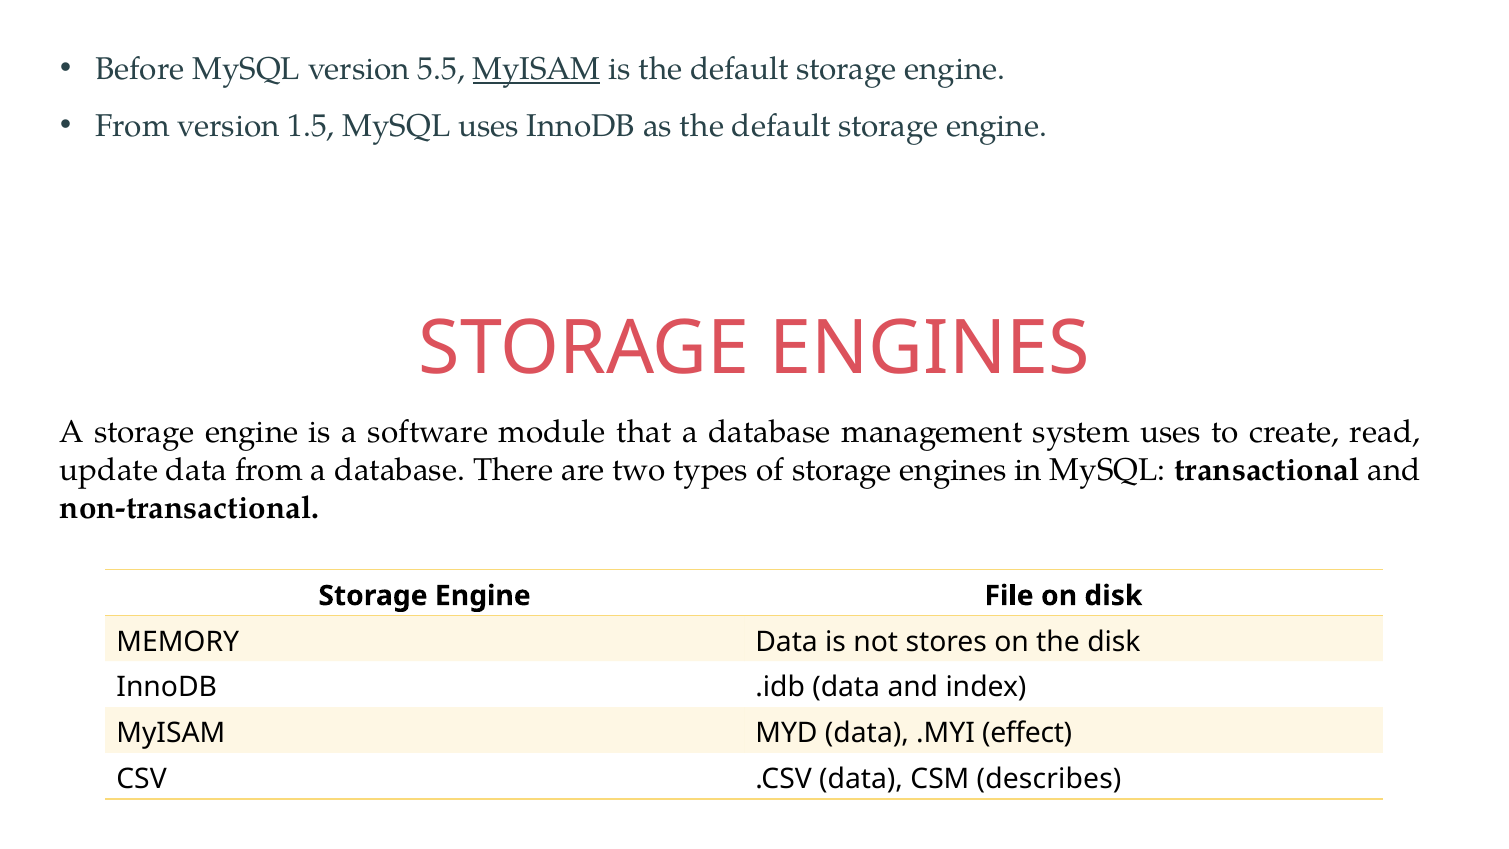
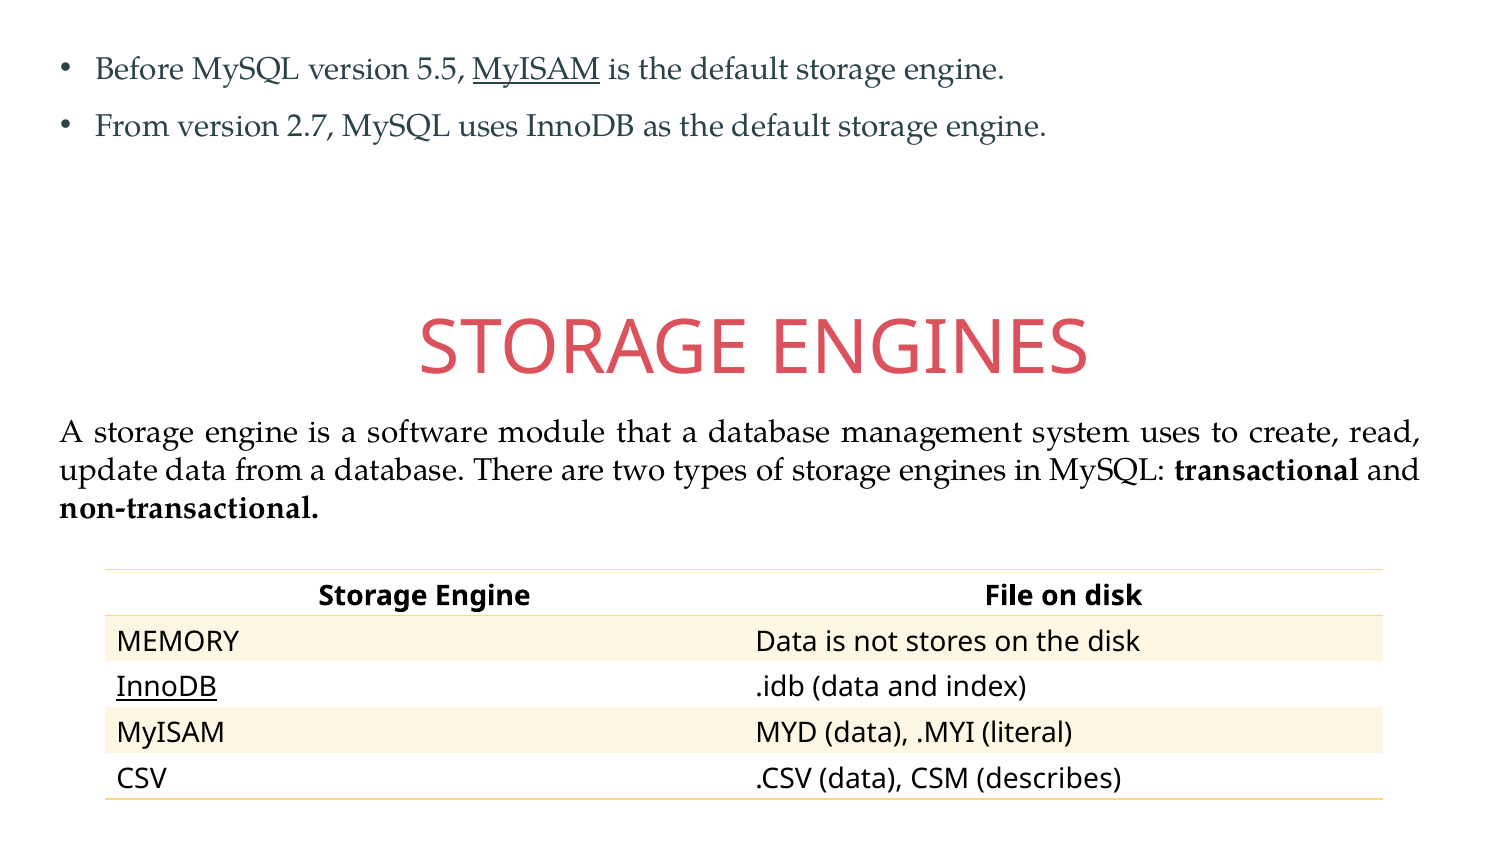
1.5: 1.5 -> 2.7
InnoDB at (167, 687) underline: none -> present
effect: effect -> literal
